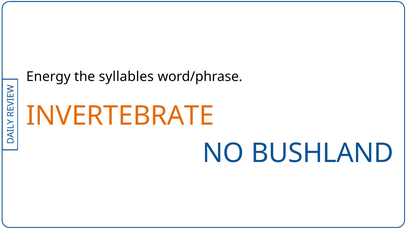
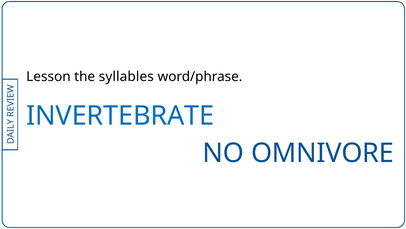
Energy: Energy -> Lesson
INVERTEBRATE colour: orange -> blue
BUSHLAND: BUSHLAND -> OMNIVORE
